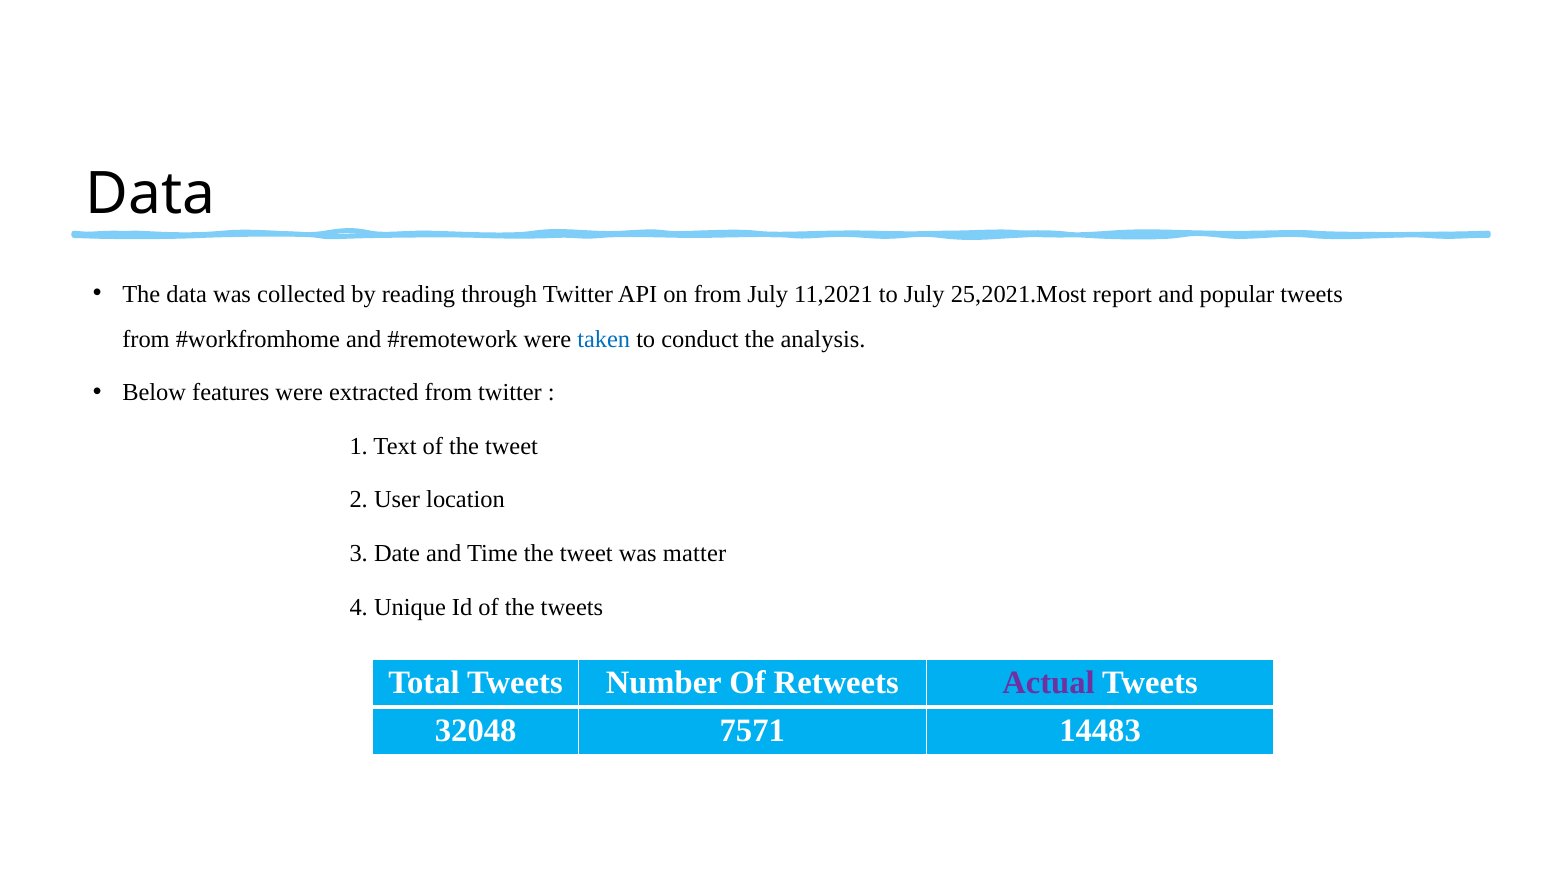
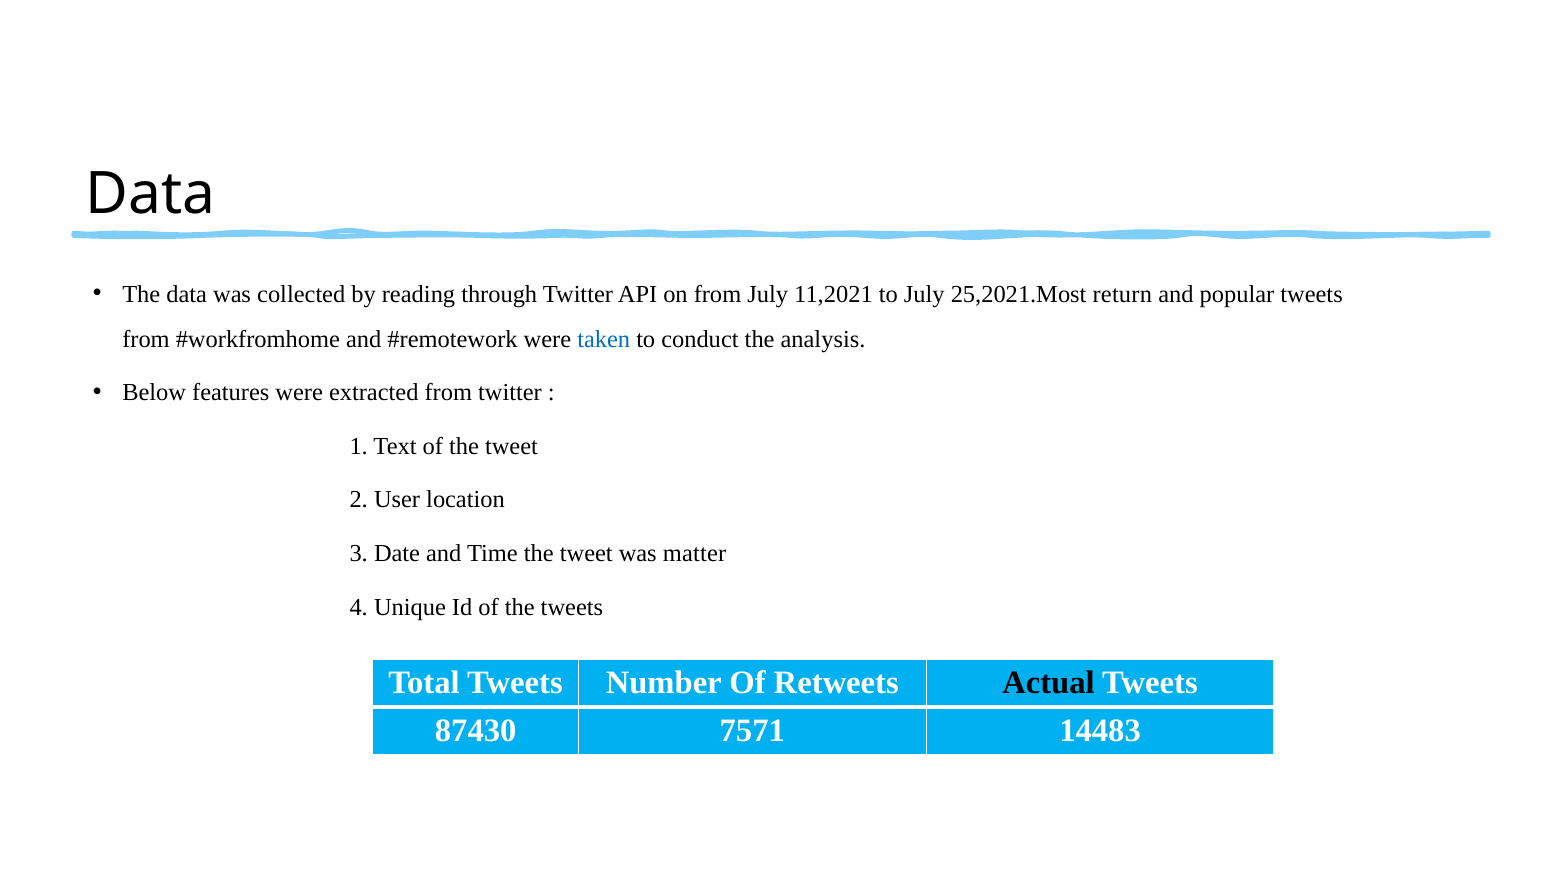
report: report -> return
Actual colour: purple -> black
32048: 32048 -> 87430
